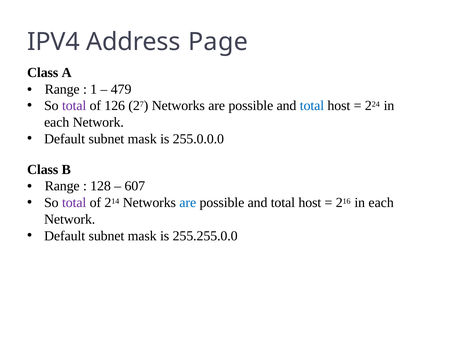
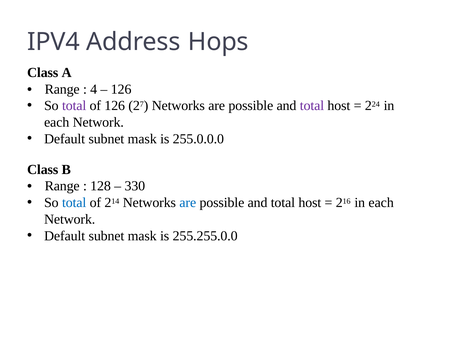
Page: Page -> Hops
1: 1 -> 4
479 at (121, 89): 479 -> 126
total at (312, 106) colour: blue -> purple
607: 607 -> 330
total at (74, 203) colour: purple -> blue
